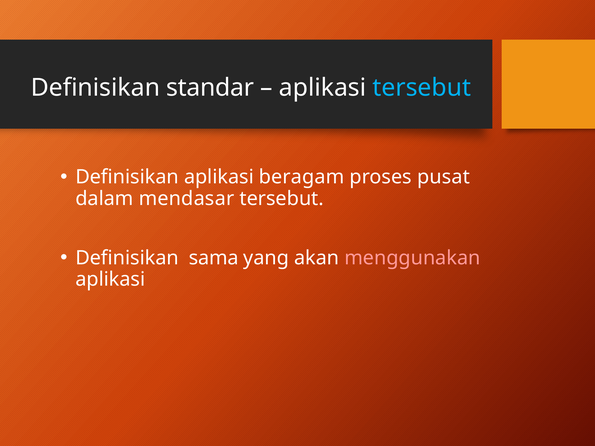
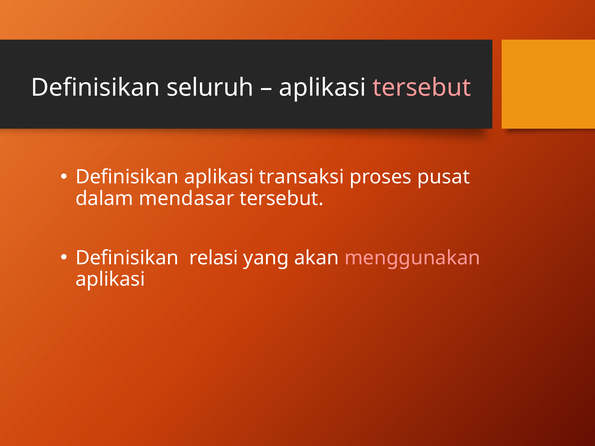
standar: standar -> seluruh
tersebut at (422, 88) colour: light blue -> pink
beragam: beragam -> transaksi
sama: sama -> relasi
